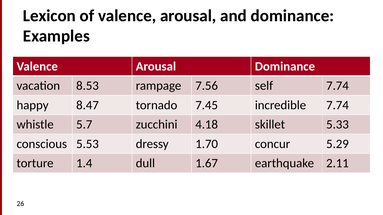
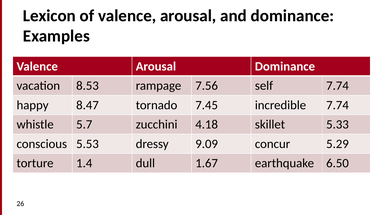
1.70: 1.70 -> 9.09
2.11: 2.11 -> 6.50
